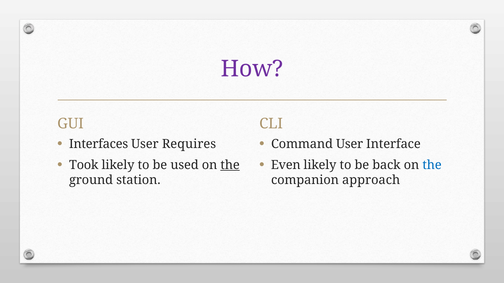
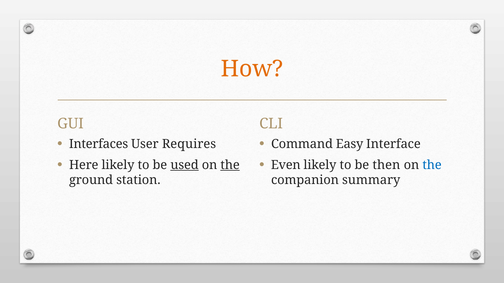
How colour: purple -> orange
Command User: User -> Easy
Took: Took -> Here
used underline: none -> present
back: back -> then
approach: approach -> summary
